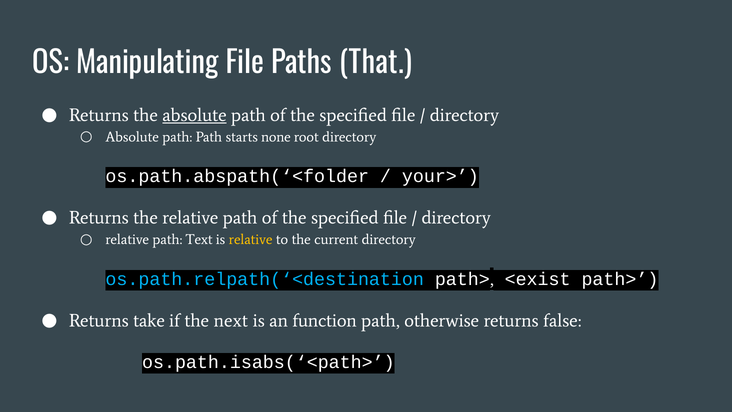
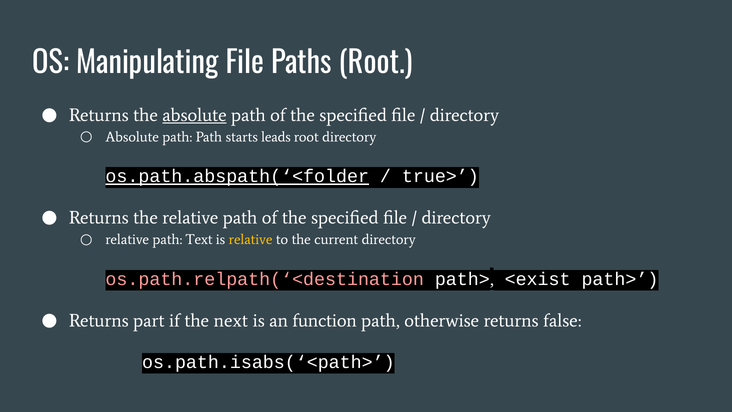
Paths That: That -> Root
none: none -> leads
os.path.abspath(‘<folder underline: none -> present
your>: your> -> true>
os.path.relpath(‘<destination colour: light blue -> pink
take: take -> part
